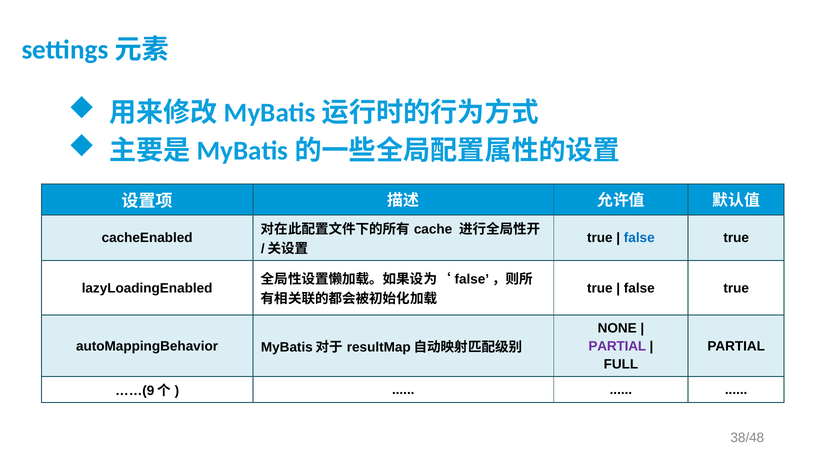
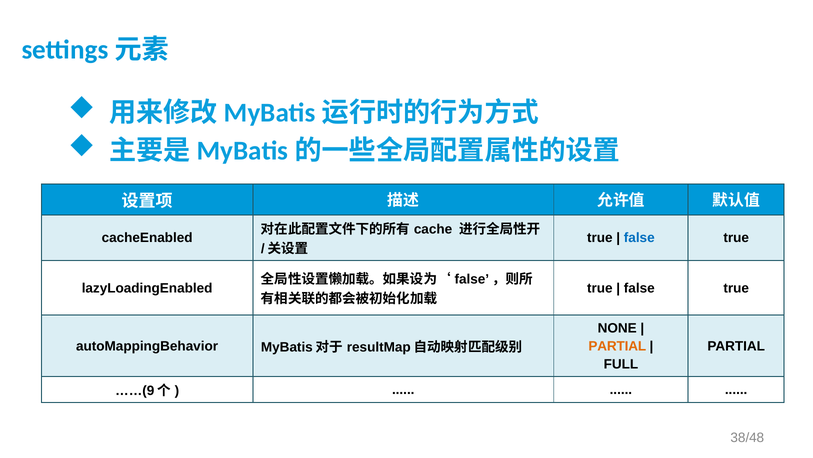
PARTIAL at (617, 346) colour: purple -> orange
